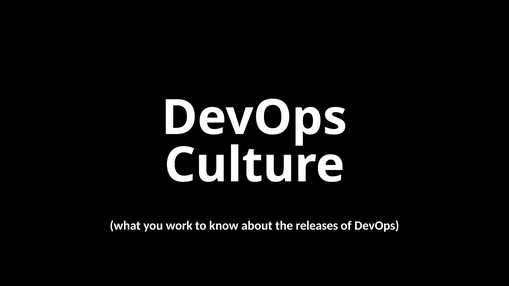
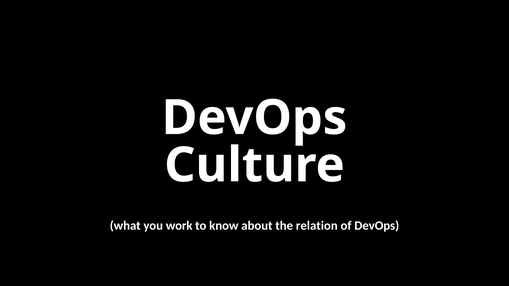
releases: releases -> relation
